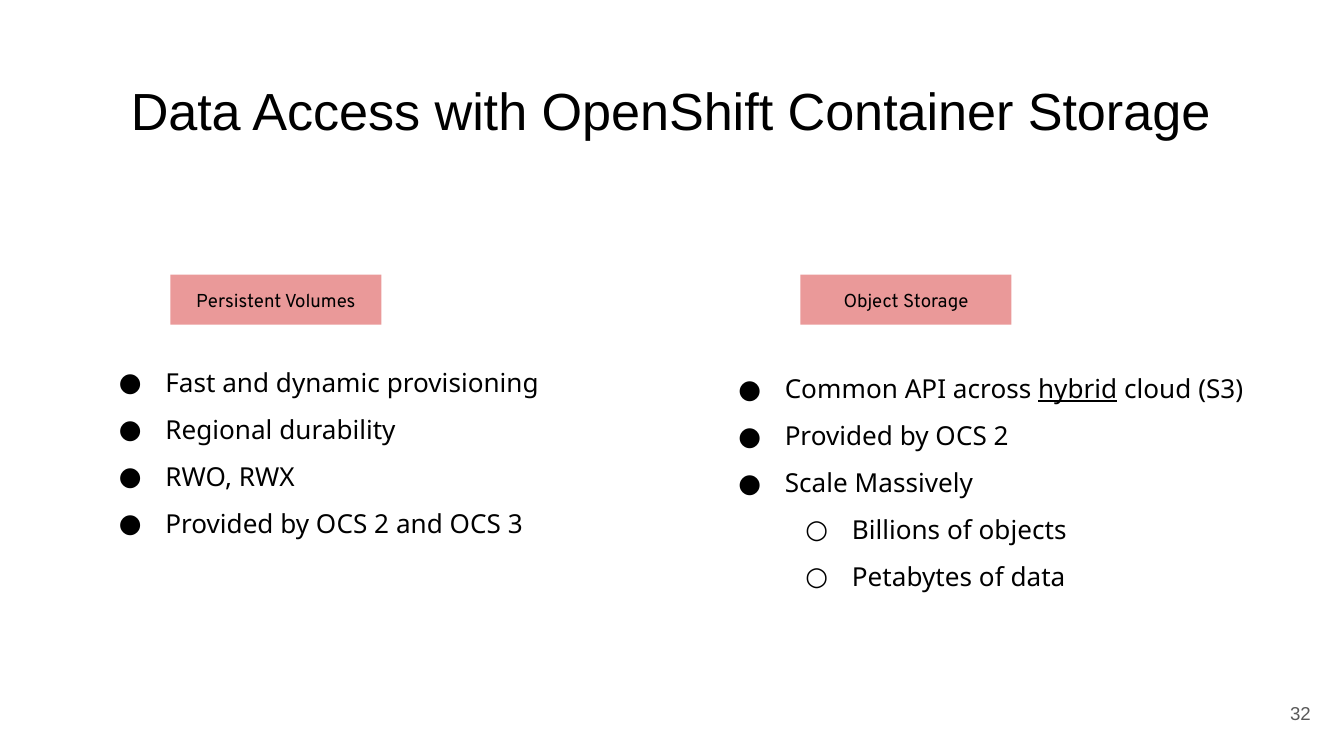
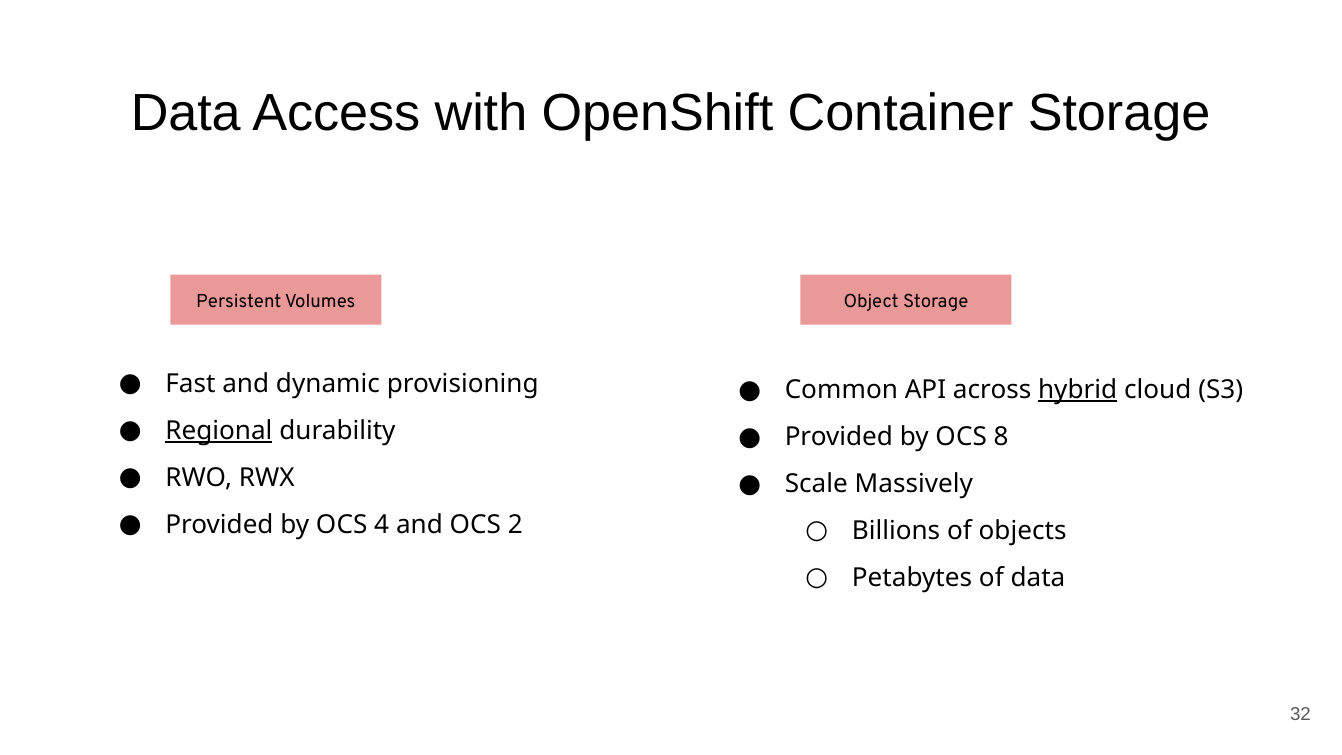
Regional underline: none -> present
2 at (1001, 437): 2 -> 8
2 at (382, 524): 2 -> 4
3: 3 -> 2
